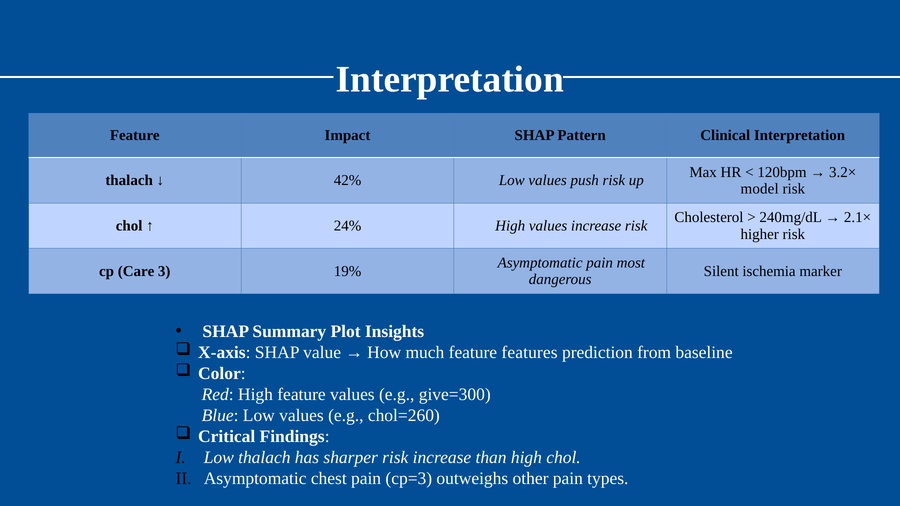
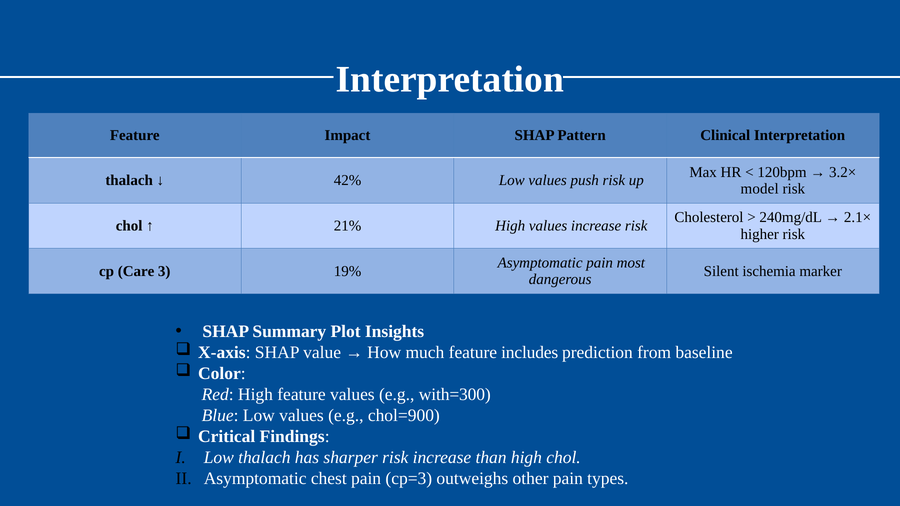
24%: 24% -> 21%
features: features -> includes
give=300: give=300 -> with=300
chol=260: chol=260 -> chol=900
